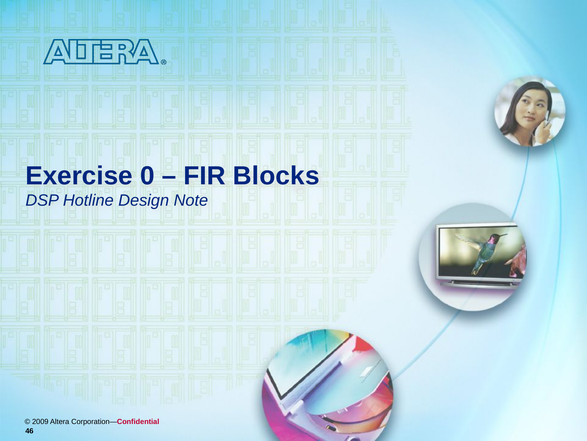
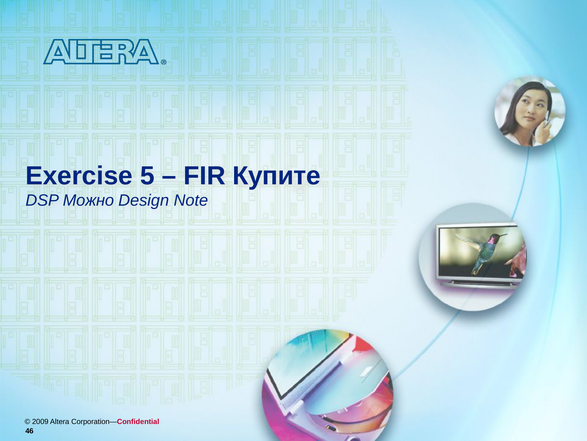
0: 0 -> 5
Blocks: Blocks -> Купите
Hotline: Hotline -> Можно
